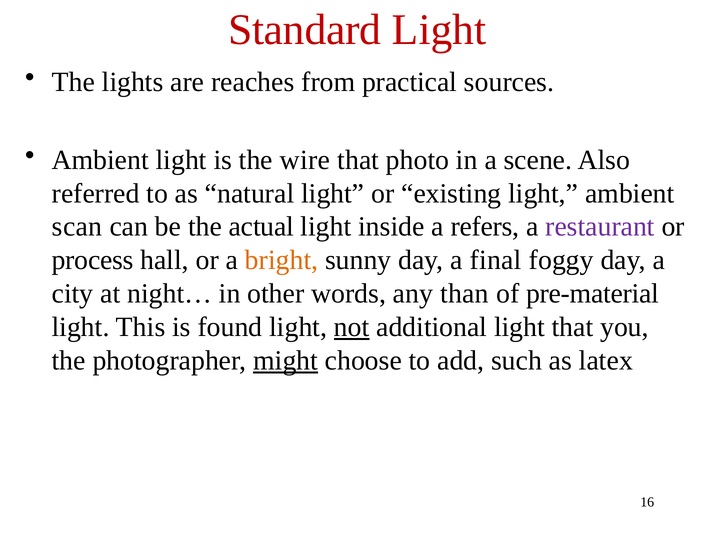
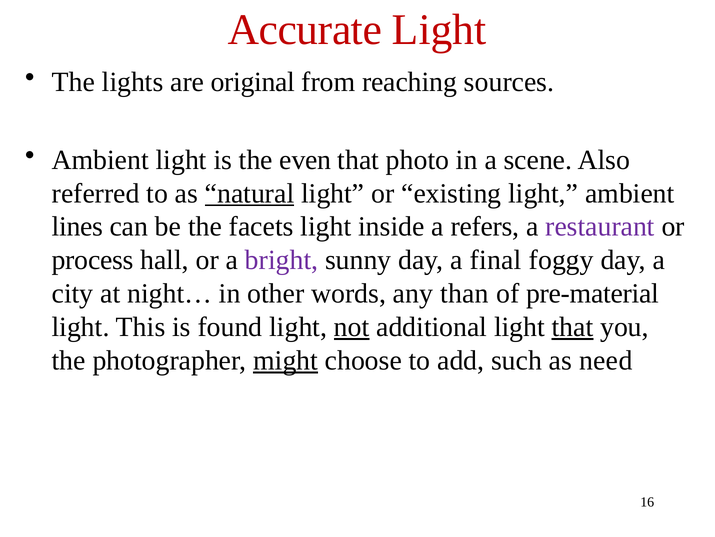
Standard: Standard -> Accurate
reaches: reaches -> original
practical: practical -> reaching
wire: wire -> even
natural underline: none -> present
scan: scan -> lines
actual: actual -> facets
bright colour: orange -> purple
that at (573, 327) underline: none -> present
latex: latex -> need
